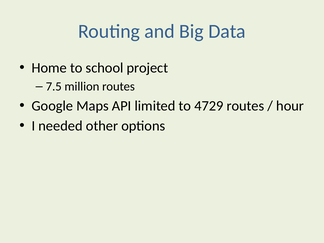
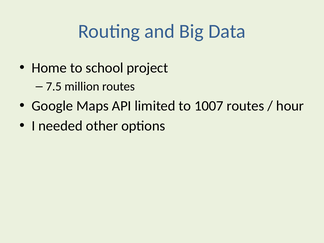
4729: 4729 -> 1007
